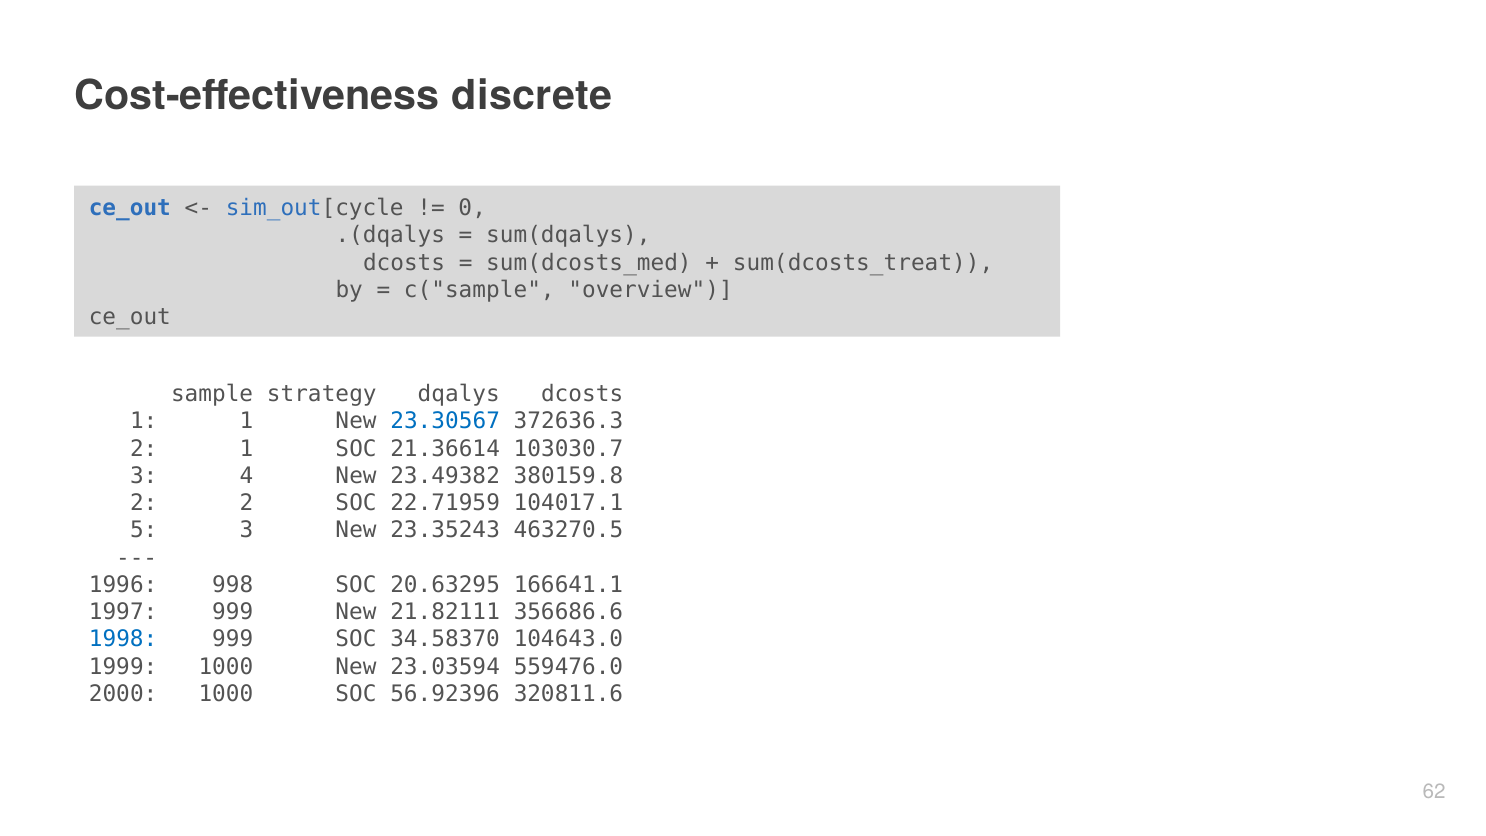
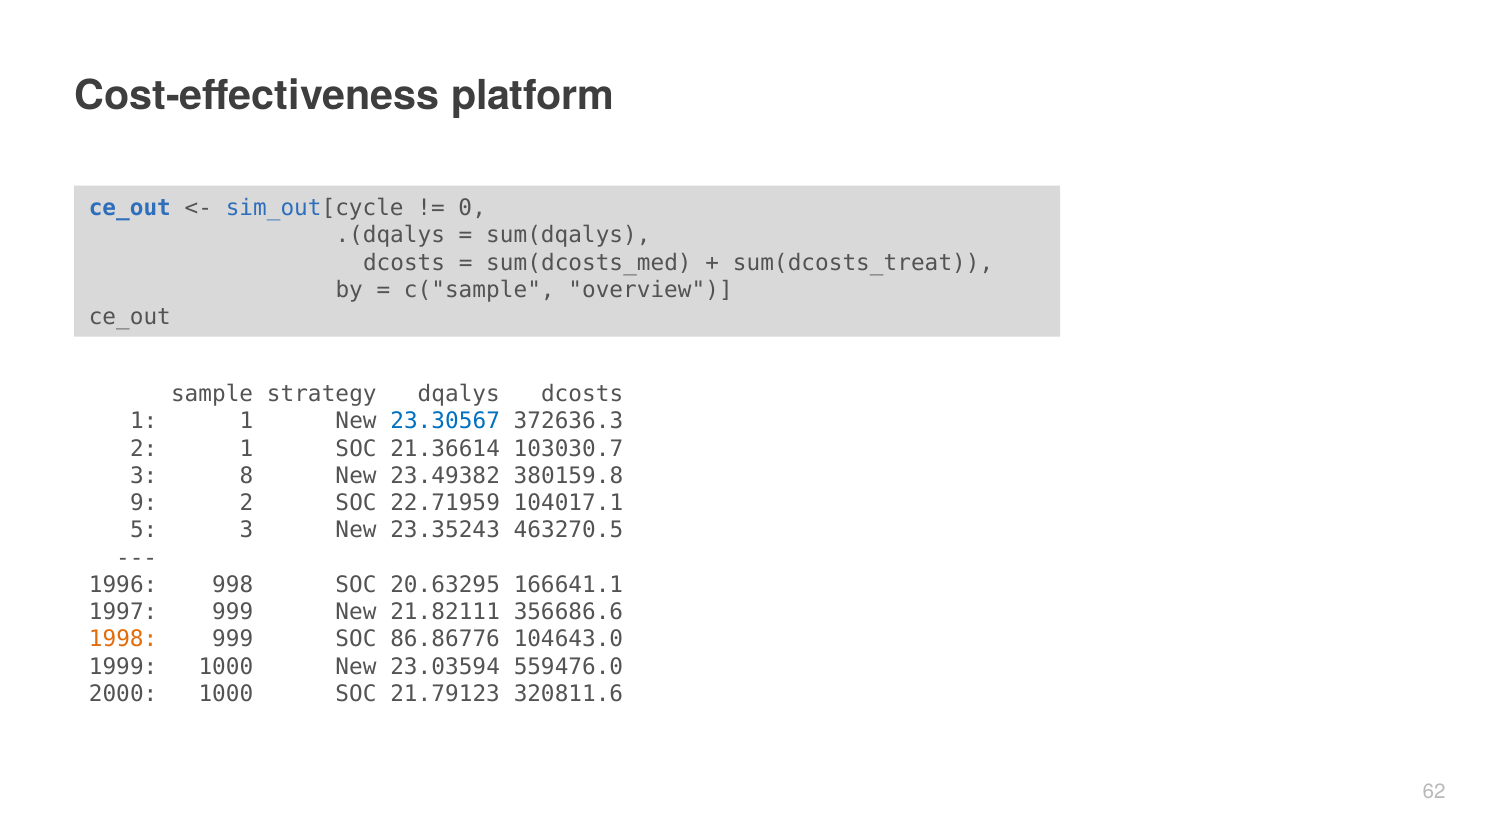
discrete: discrete -> platform
4: 4 -> 8
2 at (144, 503): 2 -> 9
1998 colour: blue -> orange
34.58370: 34.58370 -> 86.86776
56.92396: 56.92396 -> 21.79123
